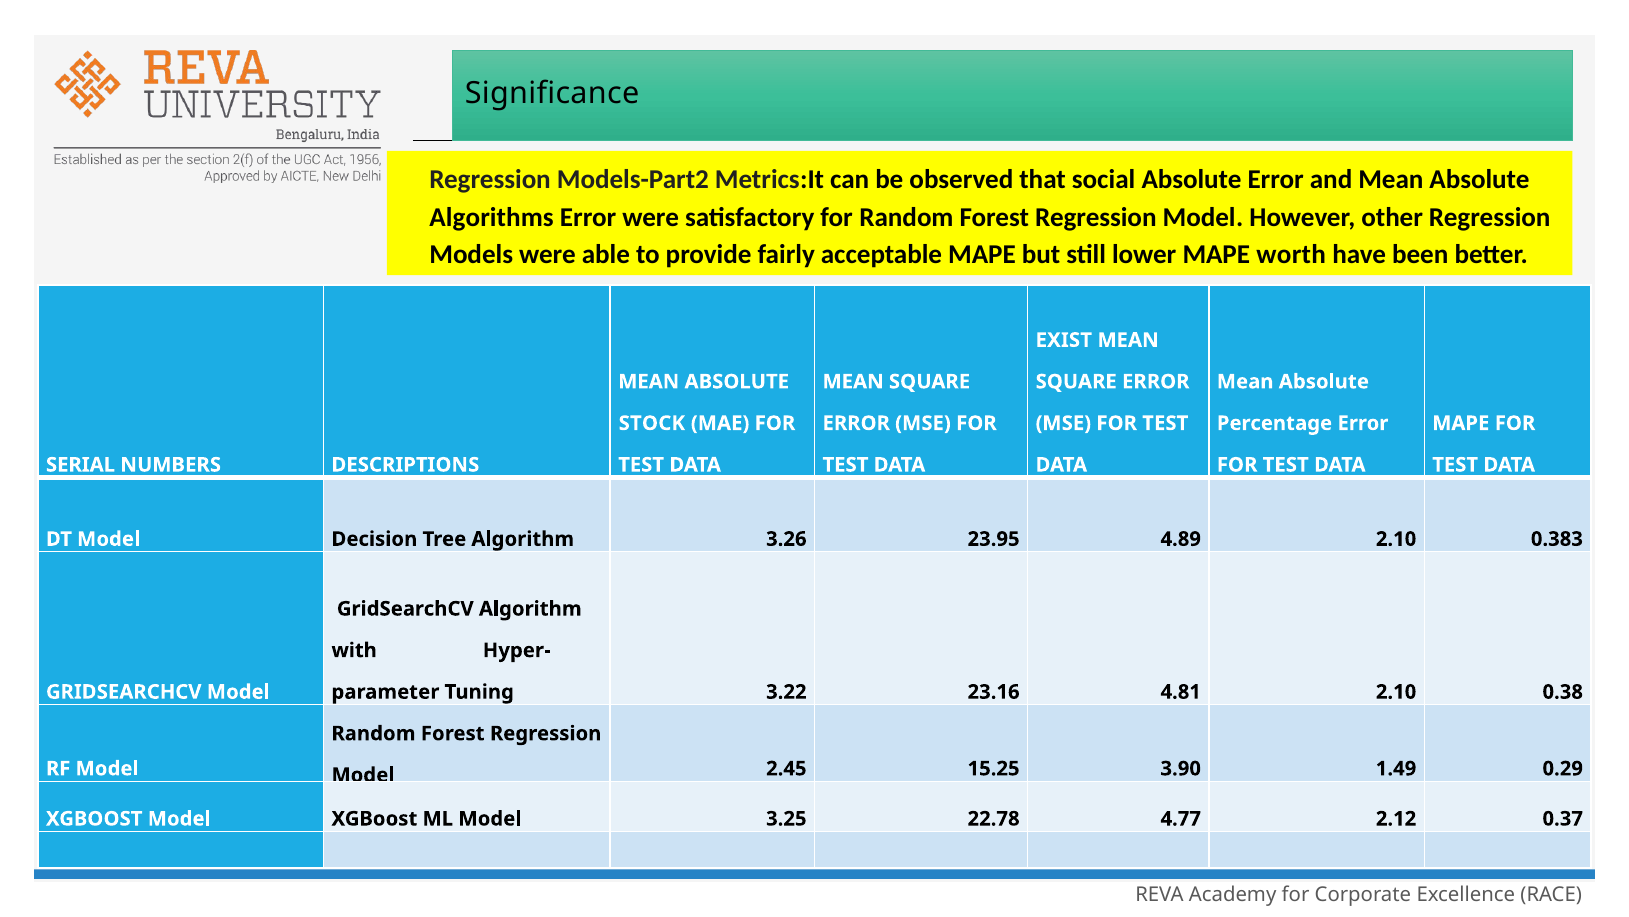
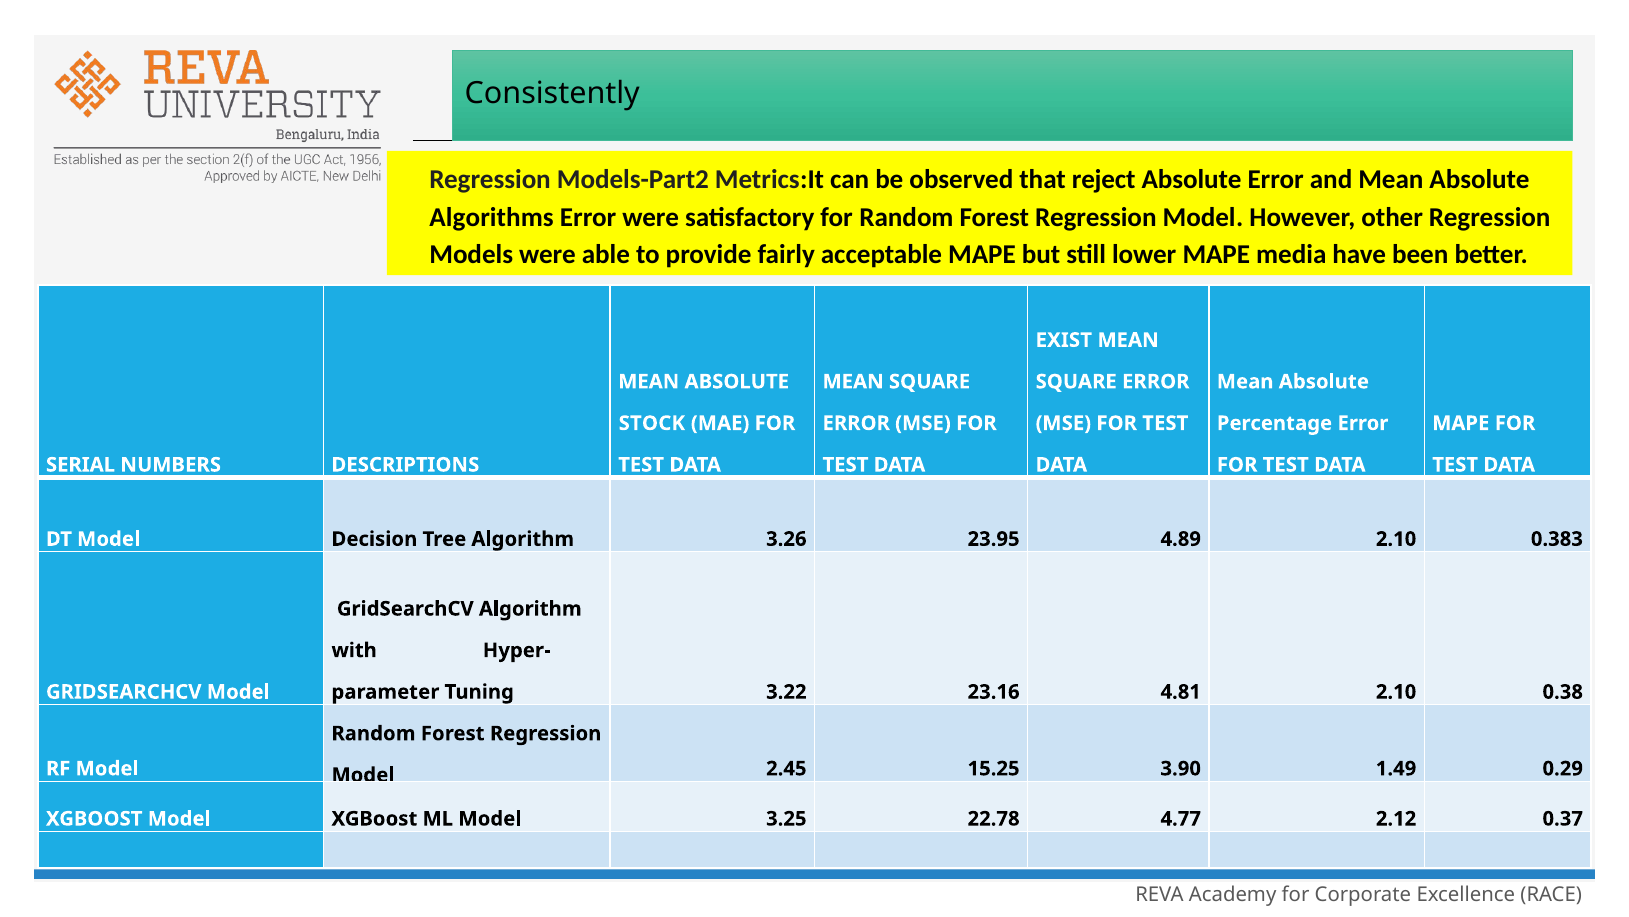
Significance: Significance -> Consistently
social: social -> reject
worth: worth -> media
